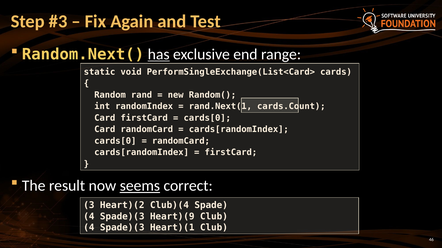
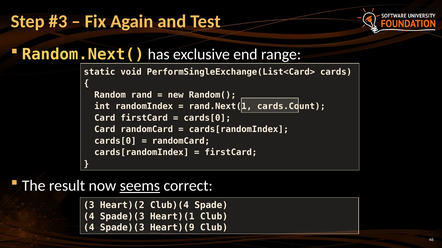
has underline: present -> none
Heart)(9: Heart)(9 -> Heart)(1
Heart)(1: Heart)(1 -> Heart)(9
